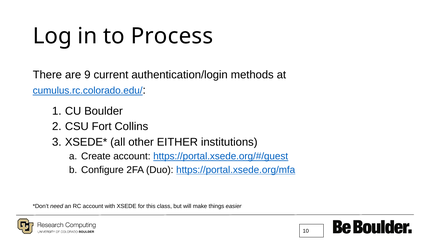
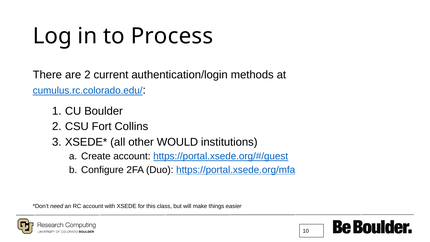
are 9: 9 -> 2
EITHER: EITHER -> WOULD
